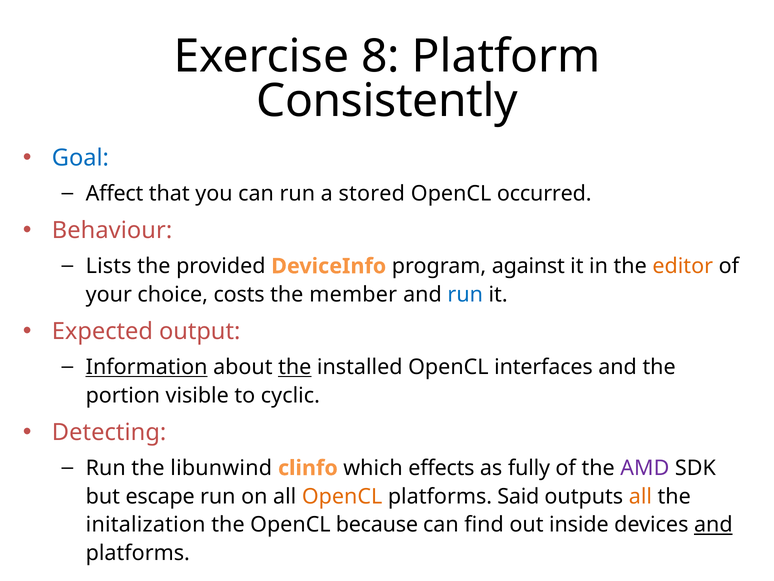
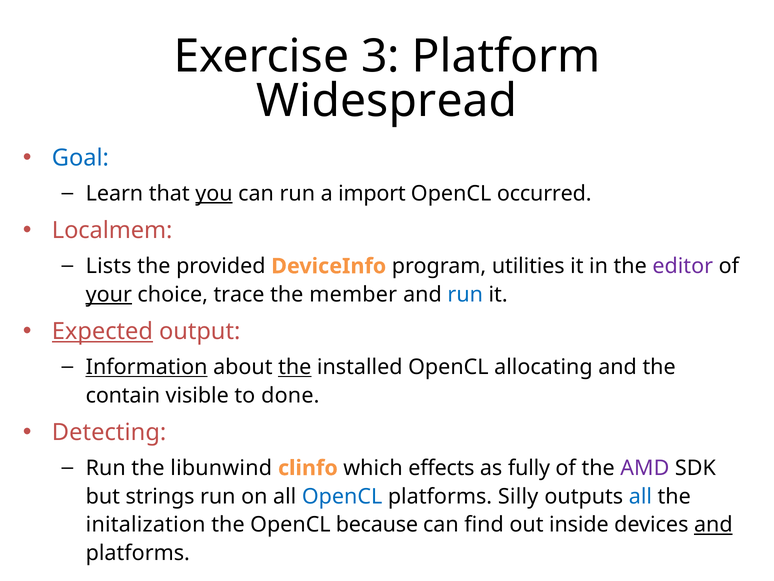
8: 8 -> 3
Consistently: Consistently -> Widespread
Affect: Affect -> Learn
you underline: none -> present
stored: stored -> import
Behaviour: Behaviour -> Localmem
against: against -> utilities
editor colour: orange -> purple
your underline: none -> present
costs: costs -> trace
Expected underline: none -> present
interfaces: interfaces -> allocating
portion: portion -> contain
cyclic: cyclic -> done
escape: escape -> strings
OpenCL at (342, 496) colour: orange -> blue
Said: Said -> Silly
all at (640, 496) colour: orange -> blue
